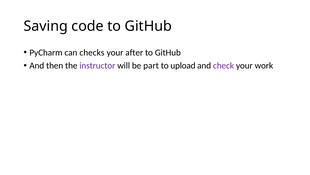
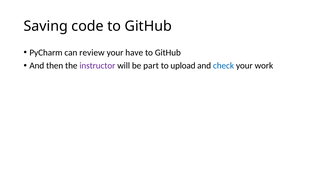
checks: checks -> review
after: after -> have
check colour: purple -> blue
